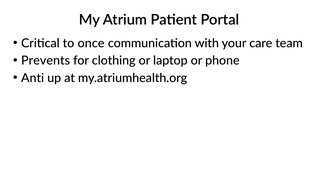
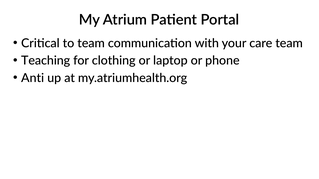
to once: once -> team
Prevents: Prevents -> Teaching
